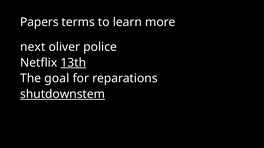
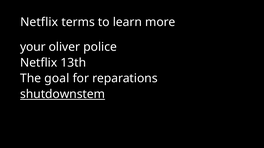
Papers at (39, 22): Papers -> Netflix
next: next -> your
13th underline: present -> none
